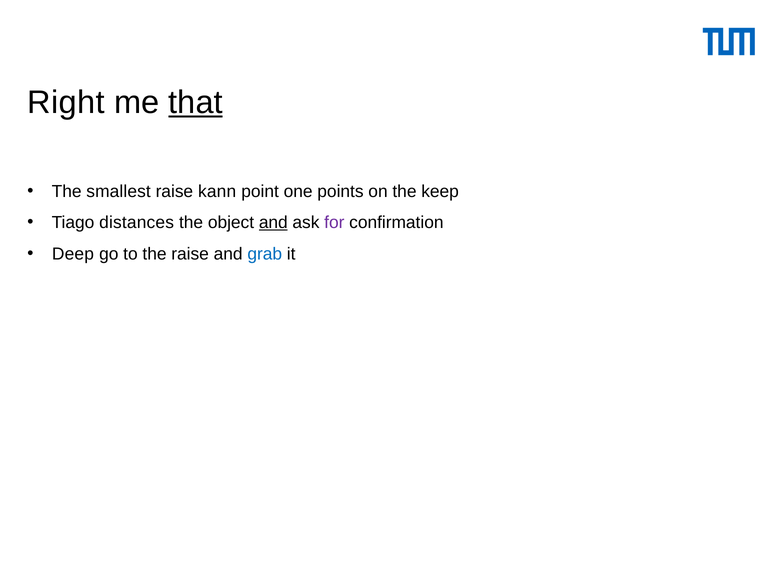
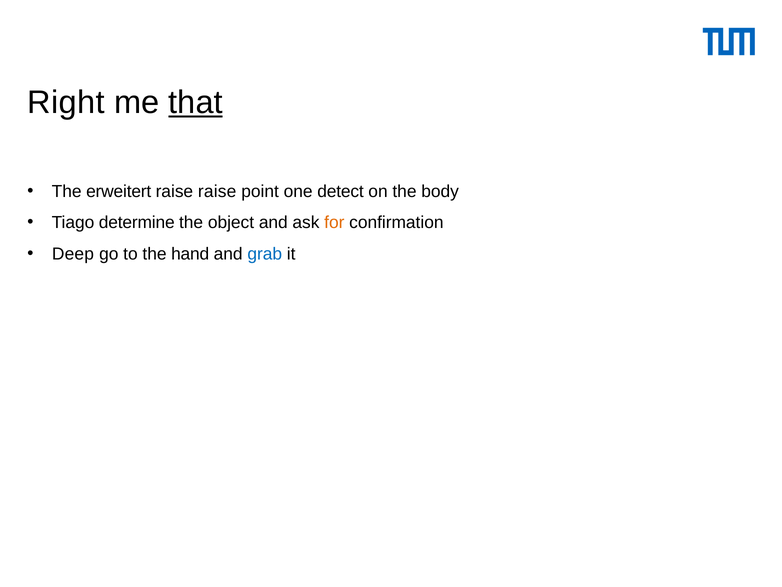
smallest: smallest -> erweitert
raise kann: kann -> raise
points: points -> detect
keep: keep -> body
distances: distances -> determine
and at (273, 222) underline: present -> none
for colour: purple -> orange
the raise: raise -> hand
